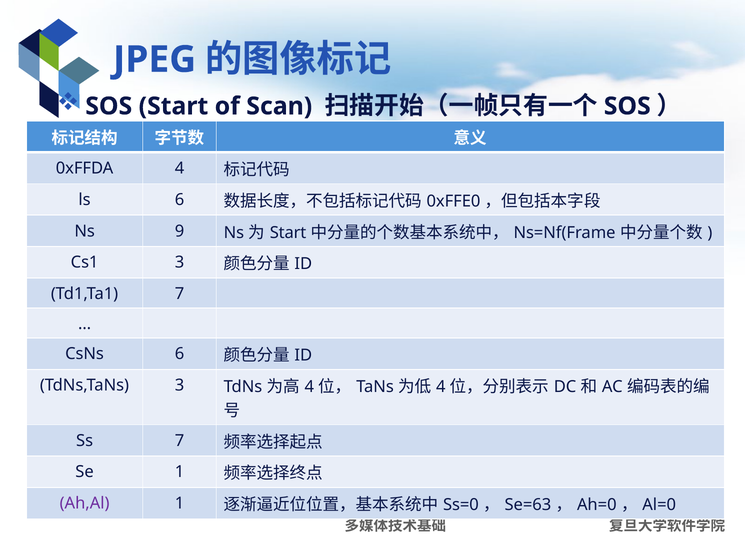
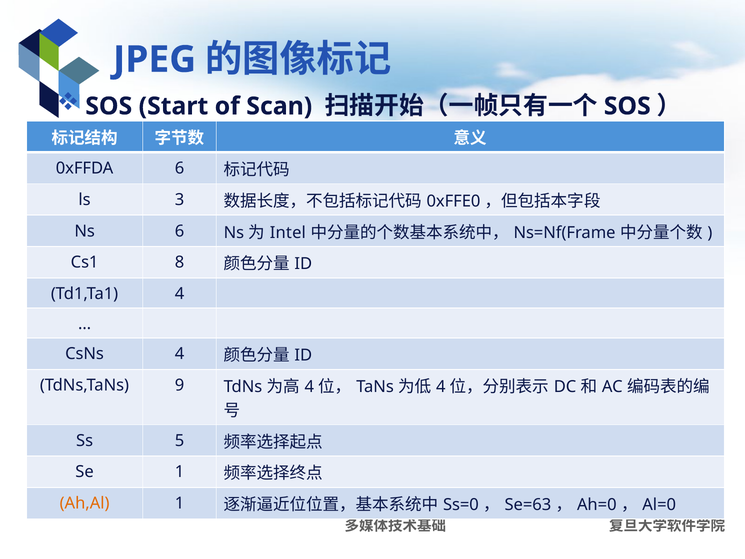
0xFFDA 4: 4 -> 6
ls 6: 6 -> 3
Ns 9: 9 -> 6
Start at (288, 232): Start -> Intel
Cs1 3: 3 -> 8
Td1,Ta1 7: 7 -> 4
CsNs 6: 6 -> 4
TdNs,TaNs 3: 3 -> 9
Ss 7: 7 -> 5
Ah,Al colour: purple -> orange
